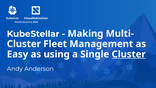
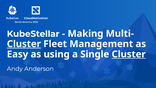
Cluster at (24, 44) underline: none -> present
